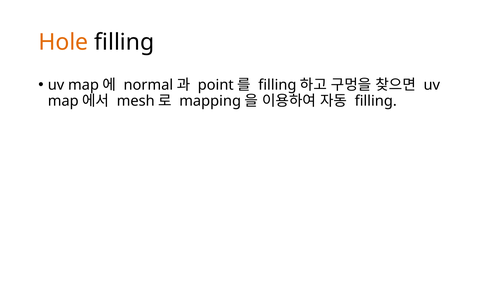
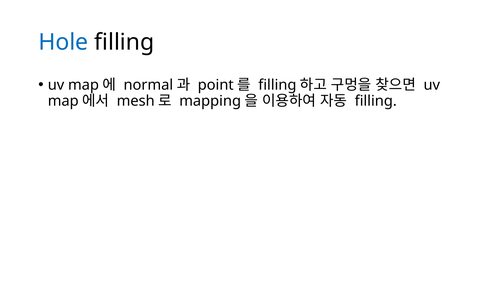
Hole colour: orange -> blue
